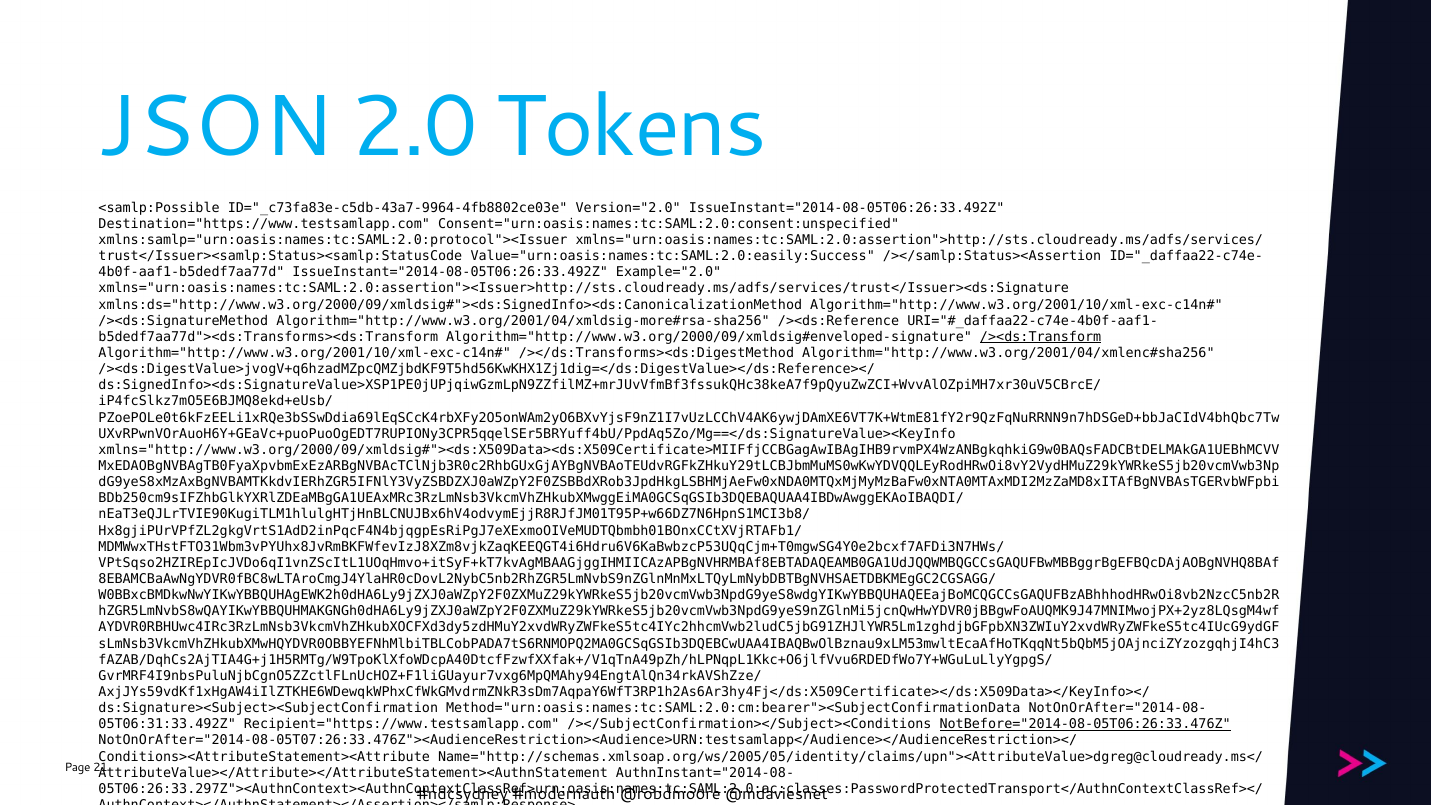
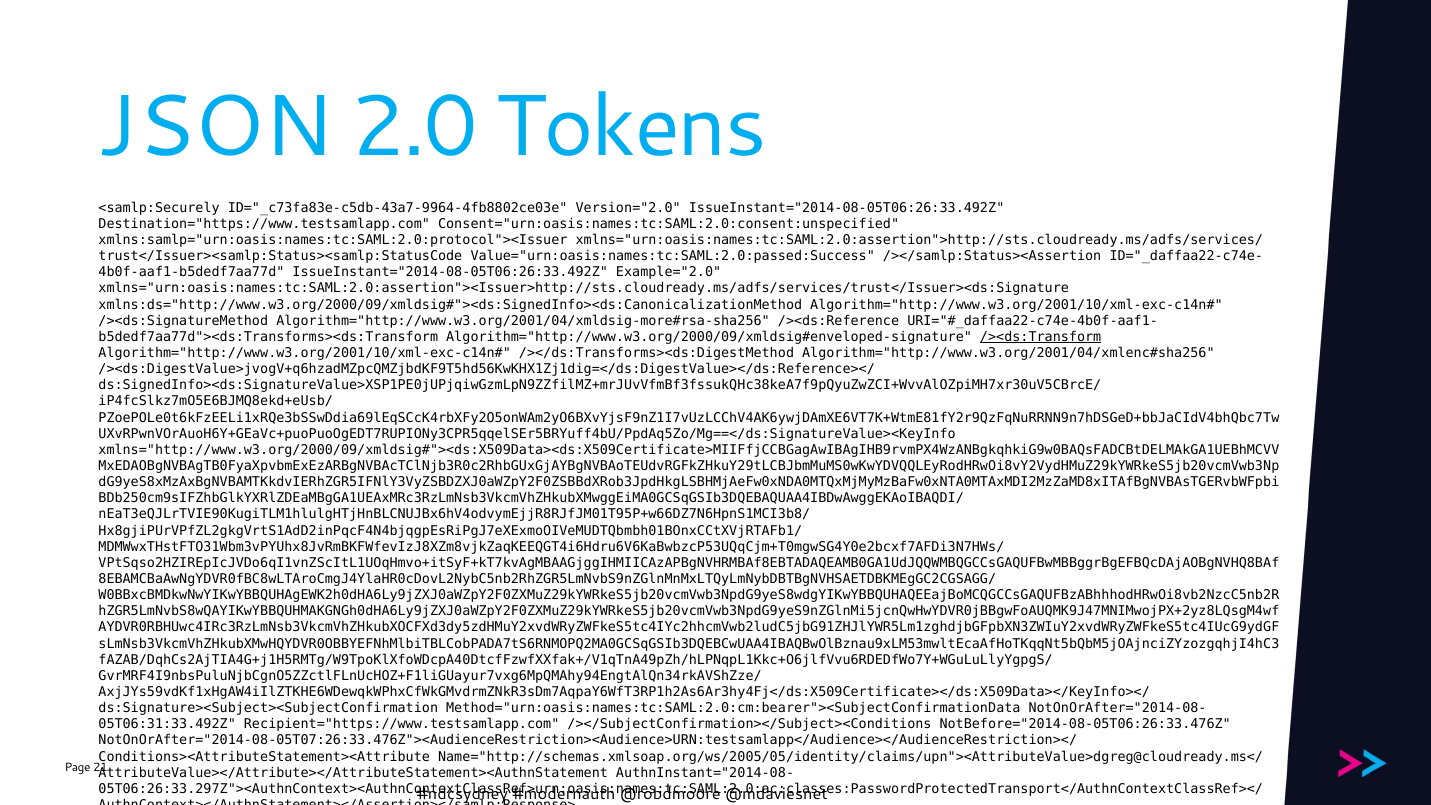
<samlp:Possible: <samlp:Possible -> <samlp:Securely
Value="urn:oasis:names:tc:SAML:2.0:easily:Success: Value="urn:oasis:names:tc:SAML:2.0:easily:Success -> Value="urn:oasis:names:tc:SAML:2.0:passed:Success
NotBefore="2014-08-05T06:26:33.476Z underline: present -> none
